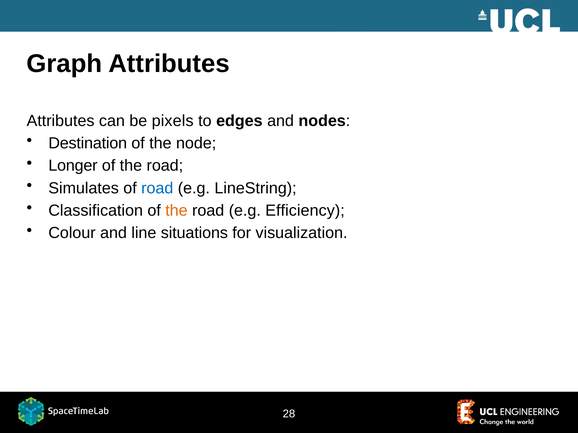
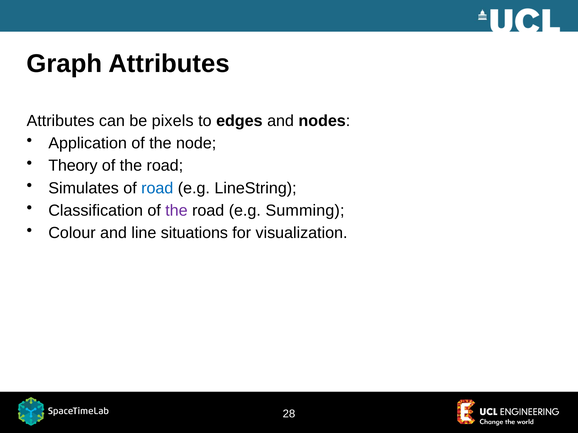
Destination: Destination -> Application
Longer: Longer -> Theory
the at (176, 211) colour: orange -> purple
Efficiency: Efficiency -> Summing
